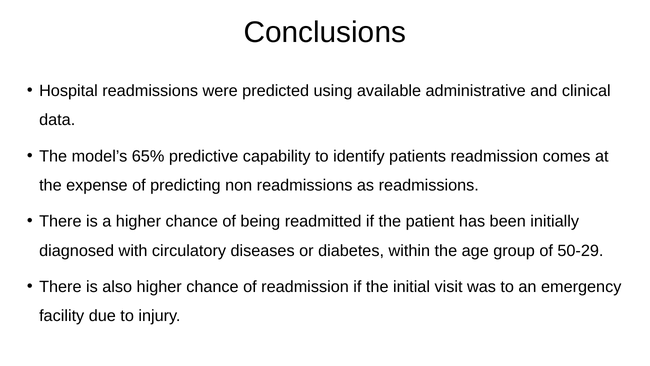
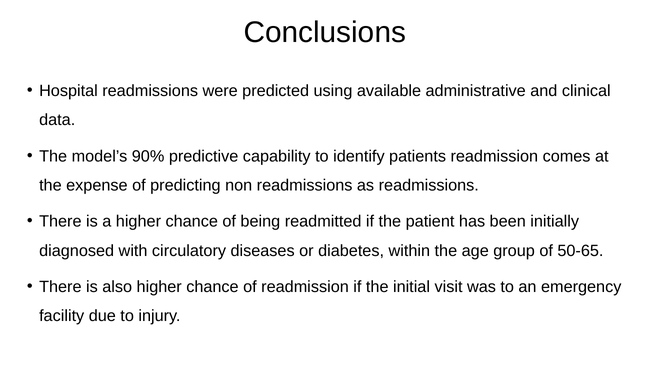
65%: 65% -> 90%
50-29: 50-29 -> 50-65
